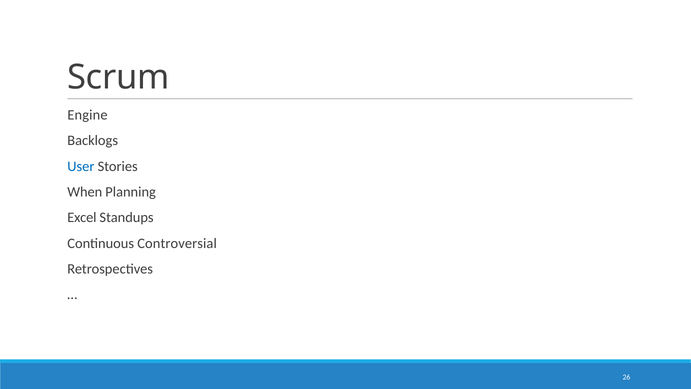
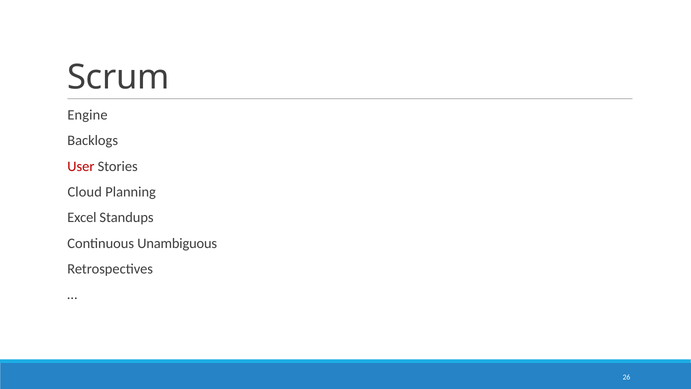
User colour: blue -> red
When: When -> Cloud
Controversial: Controversial -> Unambiguous
